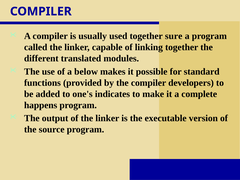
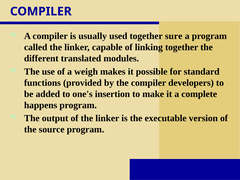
below: below -> weigh
indicates: indicates -> insertion
